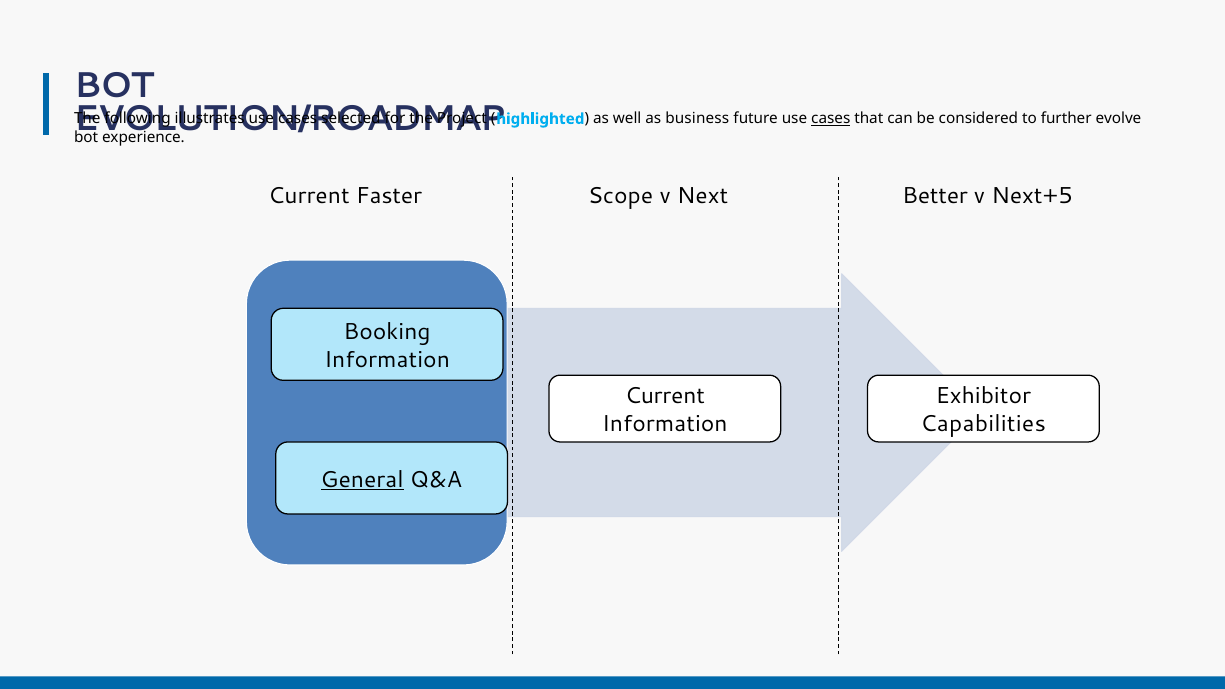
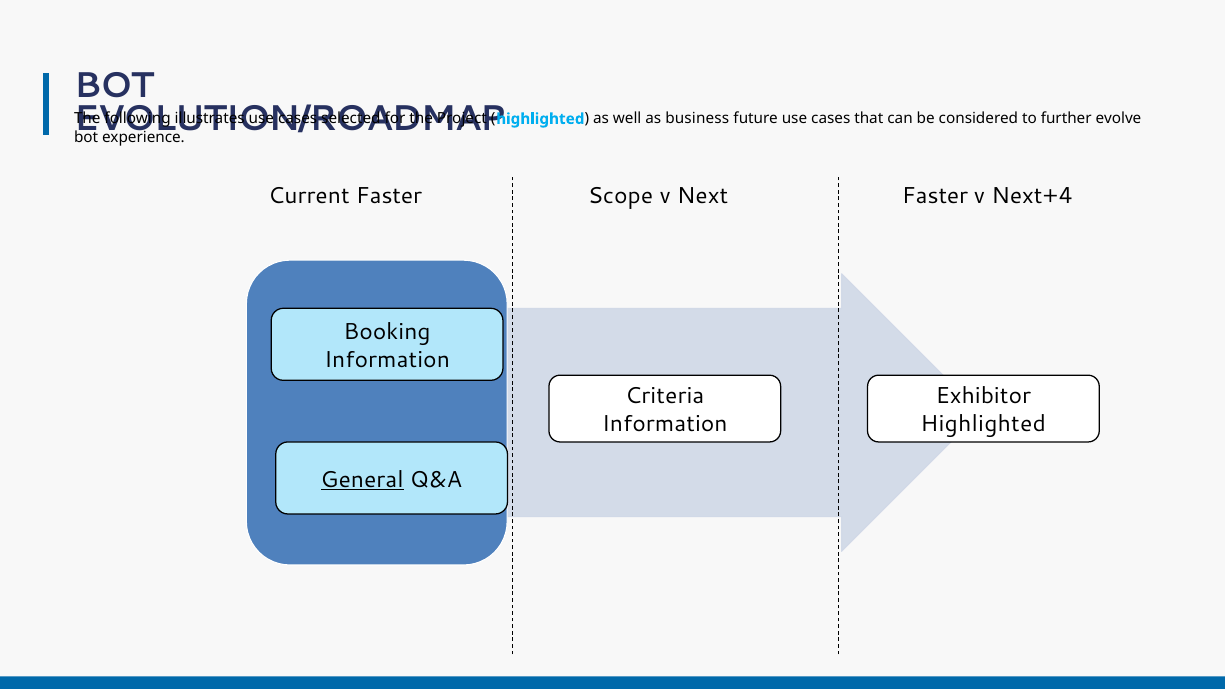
cases at (831, 119) underline: present -> none
Next Better: Better -> Faster
Next+5: Next+5 -> Next+4
Current at (665, 396): Current -> Criteria
Capabilities at (983, 424): Capabilities -> Highlighted
